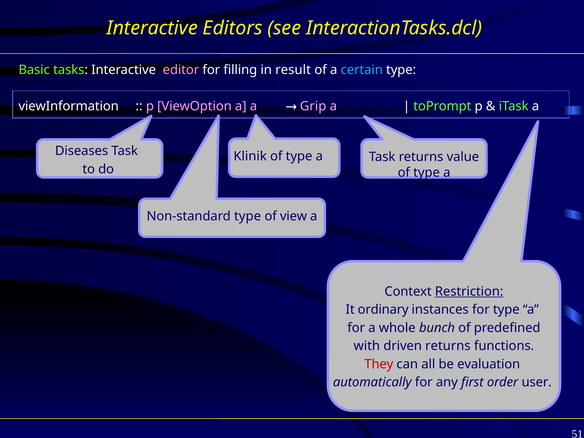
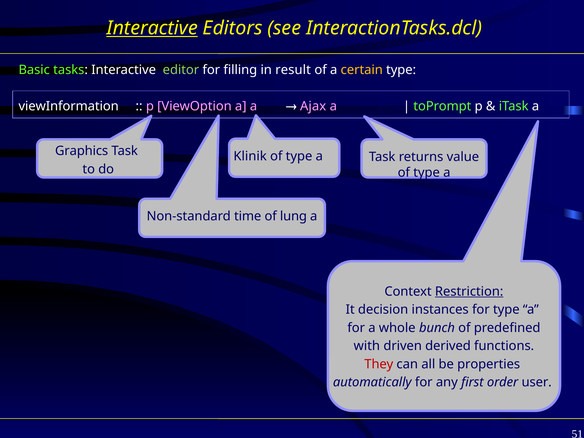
Interactive at (152, 28) underline: none -> present
editor colour: pink -> light green
certain colour: light blue -> yellow
Grip: Grip -> Ajax
Diseases: Diseases -> Graphics
Non-standard type: type -> time
view: view -> lung
ordinary: ordinary -> decision
driven returns: returns -> derived
evaluation: evaluation -> properties
